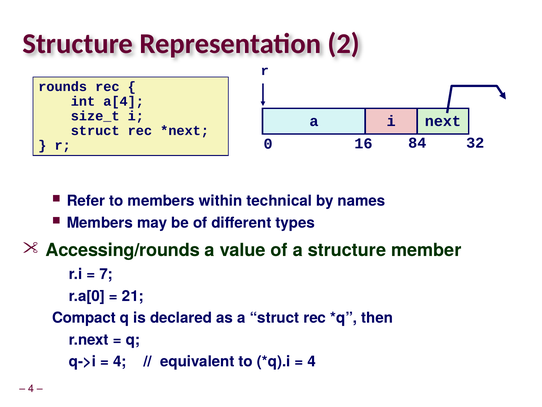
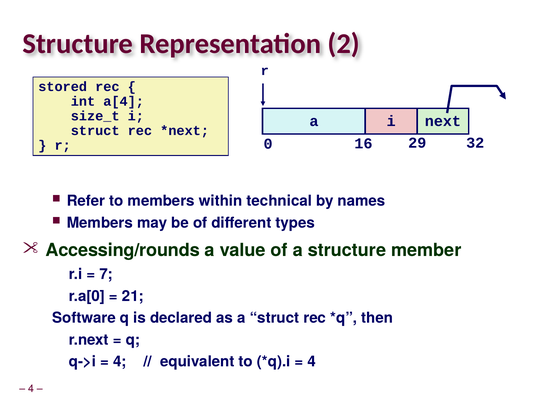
rounds: rounds -> stored
84: 84 -> 29
Compact: Compact -> Software
